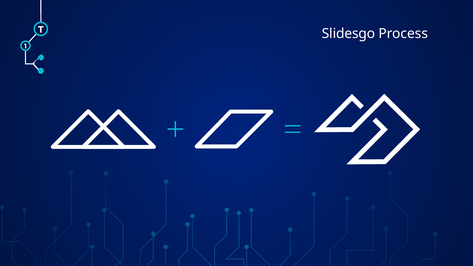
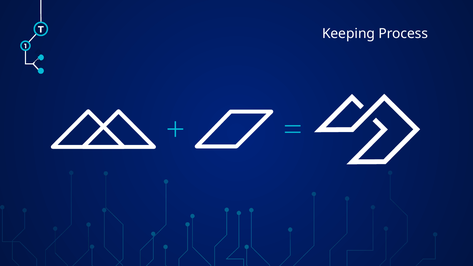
Slidesgo: Slidesgo -> Keeping
